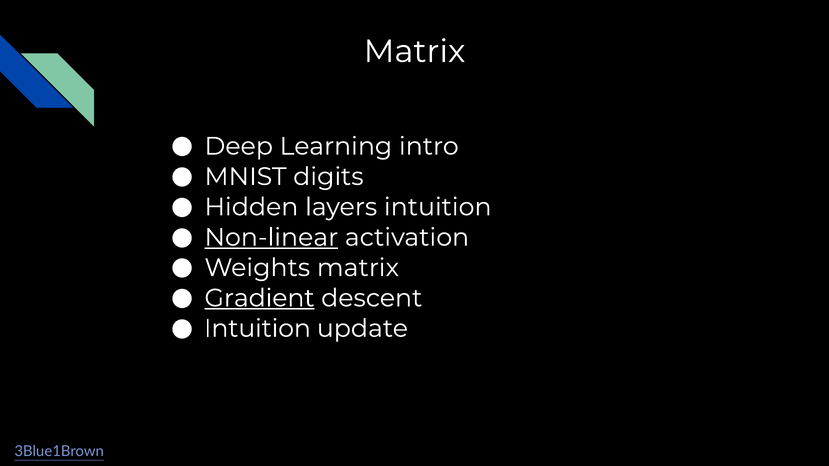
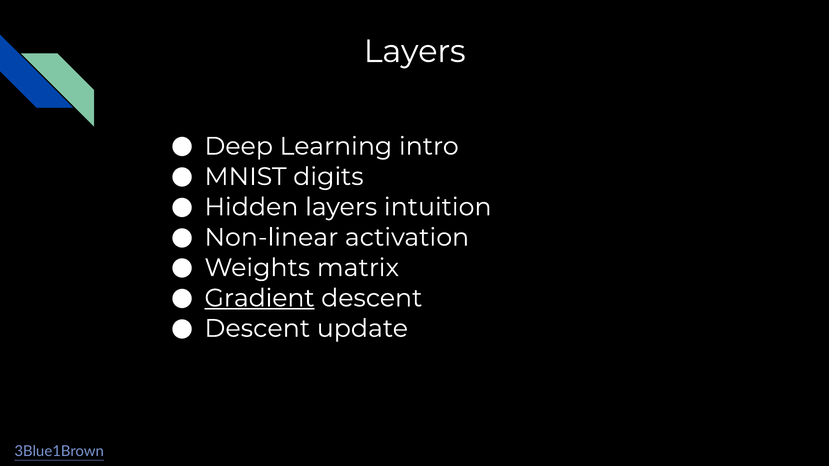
Matrix at (414, 51): Matrix -> Layers
Non-linear underline: present -> none
Intuition at (257, 329): Intuition -> Descent
